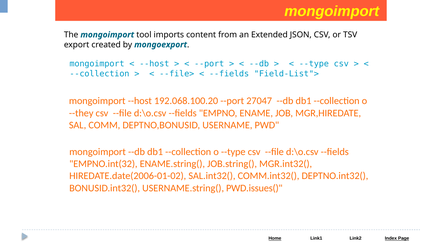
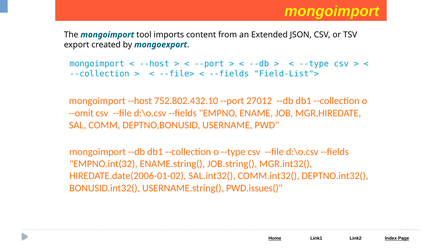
192.068.100.20: 192.068.100.20 -> 752.802.432.10
27047: 27047 -> 27012
--they: --they -> --omit
